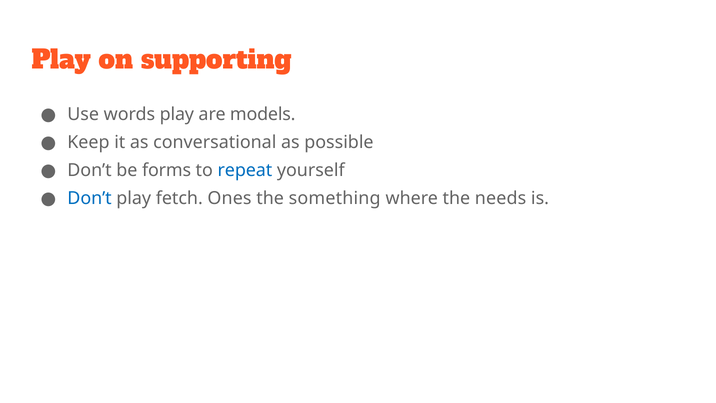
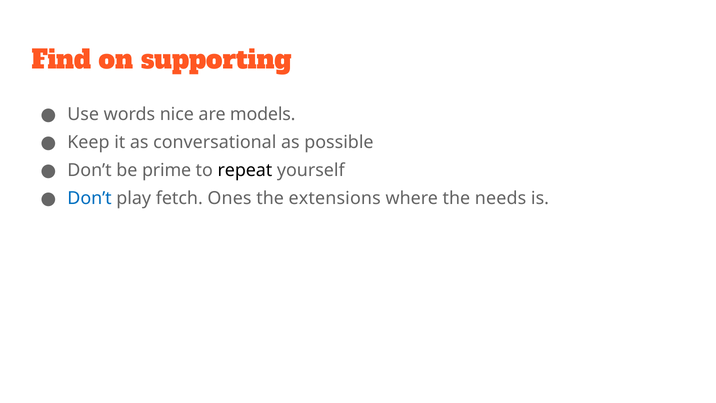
Play at (61, 60): Play -> Find
words play: play -> nice
forms: forms -> prime
repeat colour: blue -> black
something: something -> extensions
